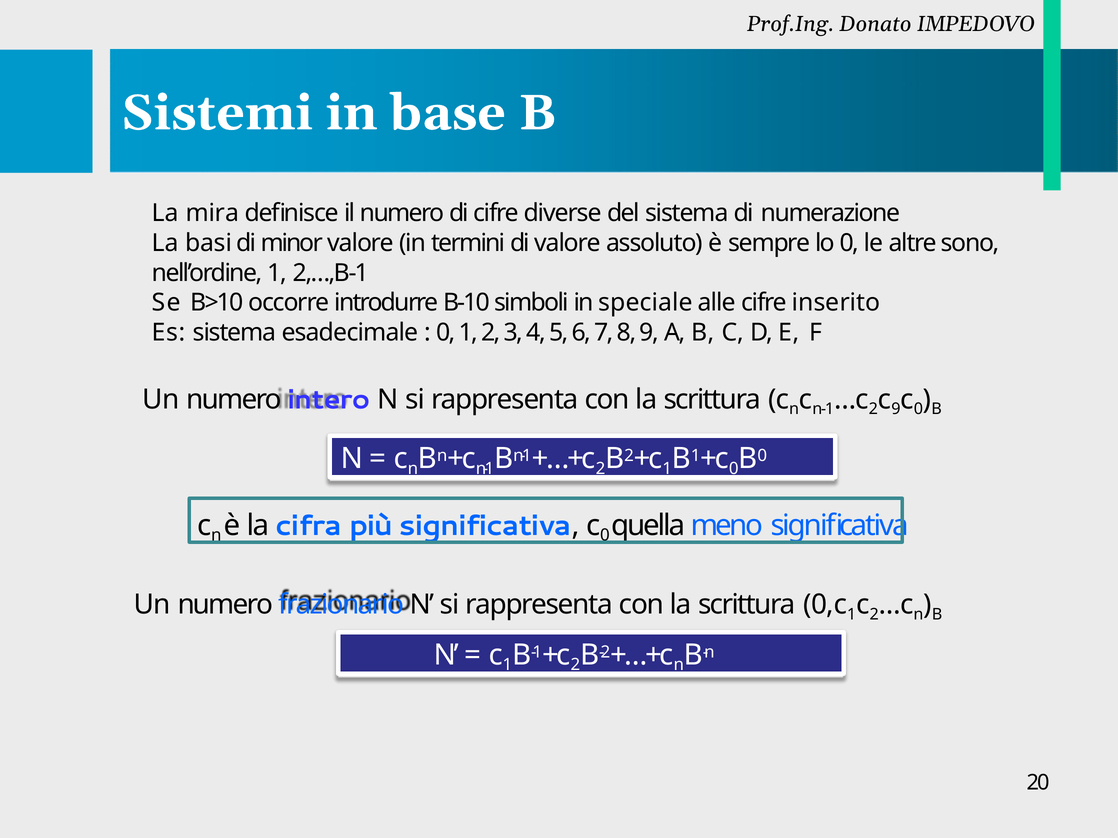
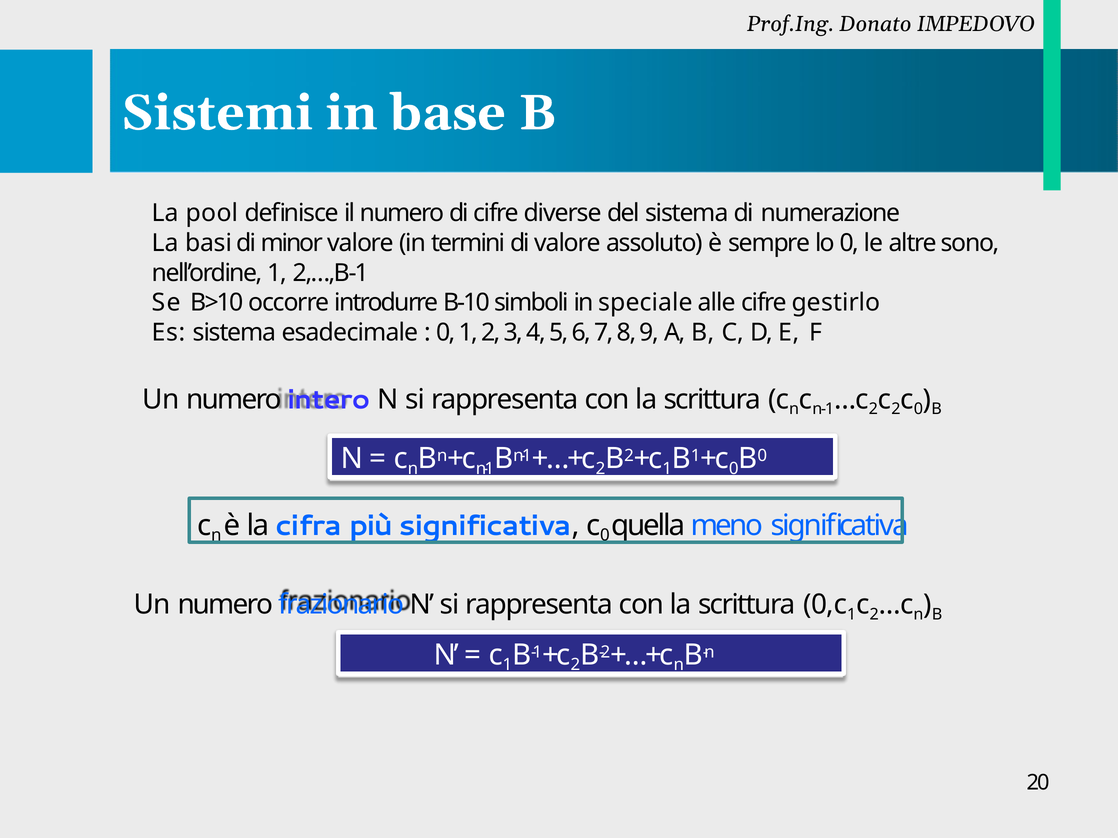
mira: mira -> pool
inserito: inserito -> gestirlo
2 c 9: 9 -> 2
